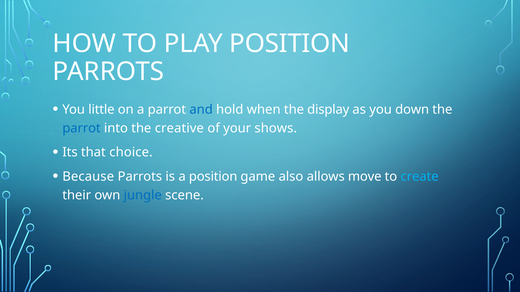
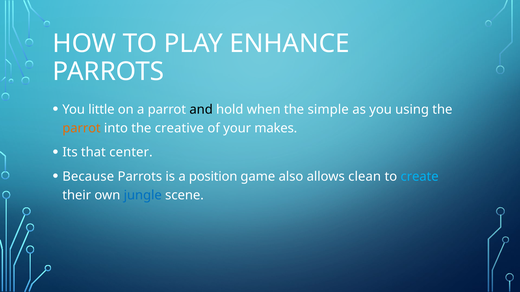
PLAY POSITION: POSITION -> ENHANCE
and colour: blue -> black
display: display -> simple
down: down -> using
parrot at (82, 128) colour: blue -> orange
shows: shows -> makes
choice: choice -> center
move: move -> clean
